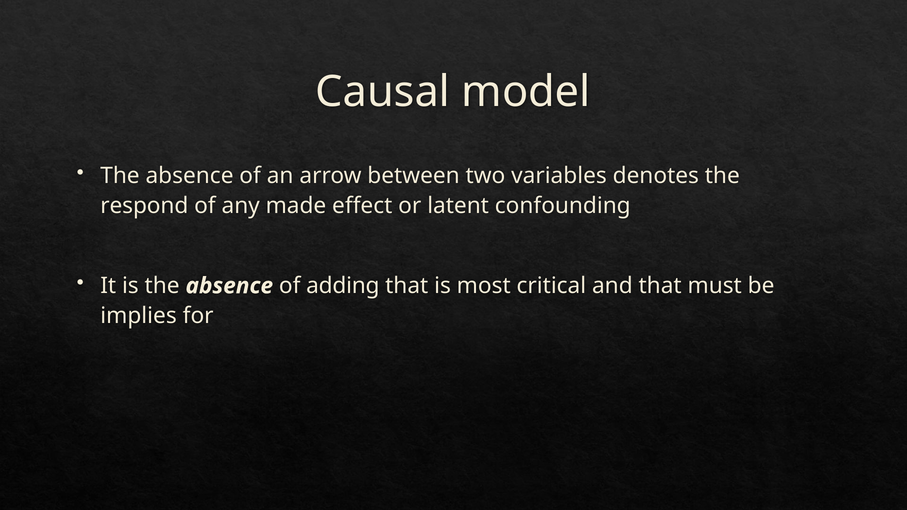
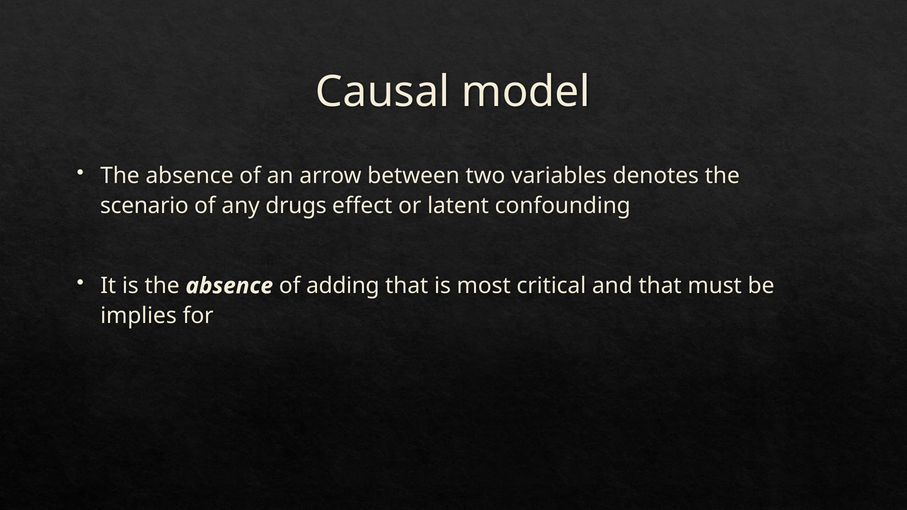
respond: respond -> scenario
made: made -> drugs
